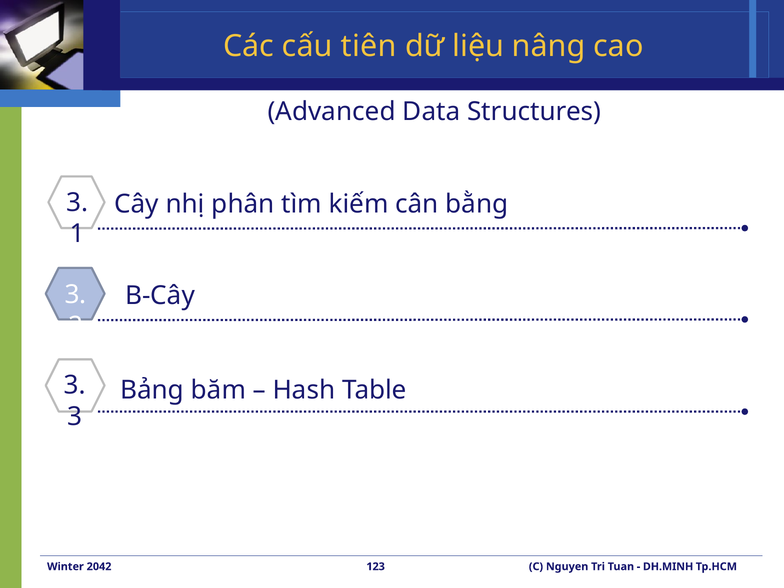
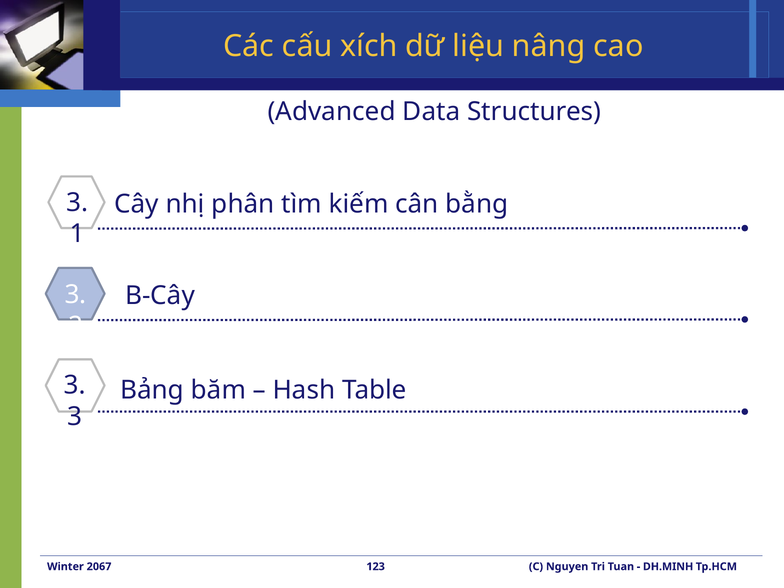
tiên: tiên -> xích
2042: 2042 -> 2067
